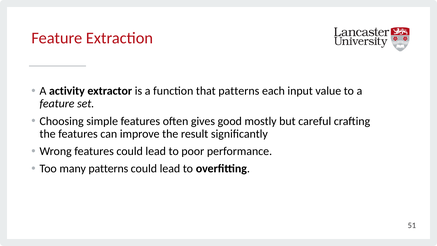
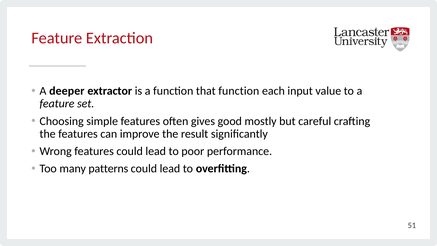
activity: activity -> deeper
that patterns: patterns -> function
